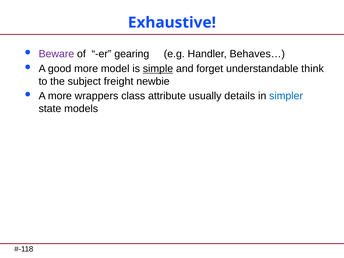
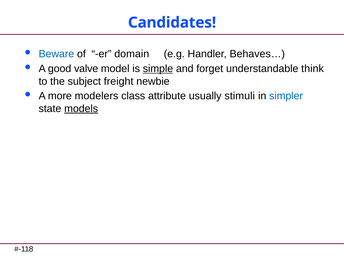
Exhaustive: Exhaustive -> Candidates
Beware colour: purple -> blue
gearing: gearing -> domain
good more: more -> valve
wrappers: wrappers -> modelers
details: details -> stimuli
models underline: none -> present
